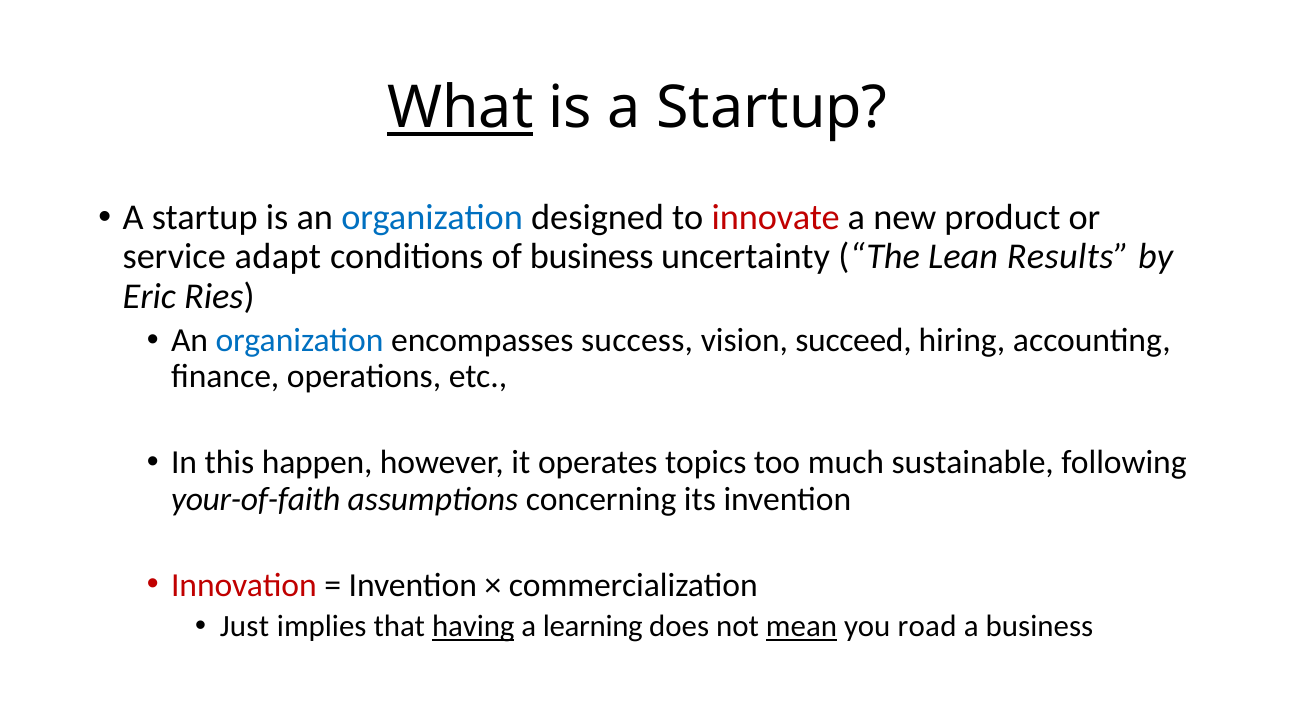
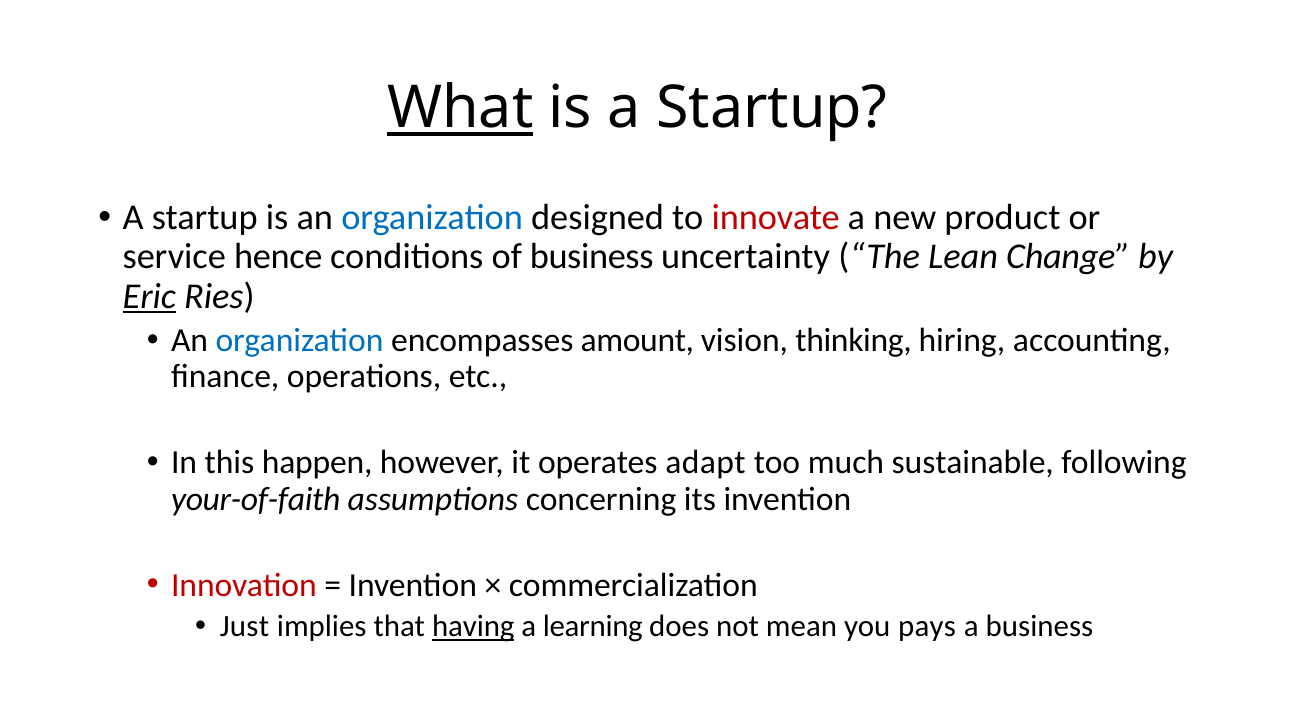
adapt: adapt -> hence
Results: Results -> Change
Eric underline: none -> present
success: success -> amount
succeed: succeed -> thinking
topics: topics -> adapt
mean underline: present -> none
road: road -> pays
